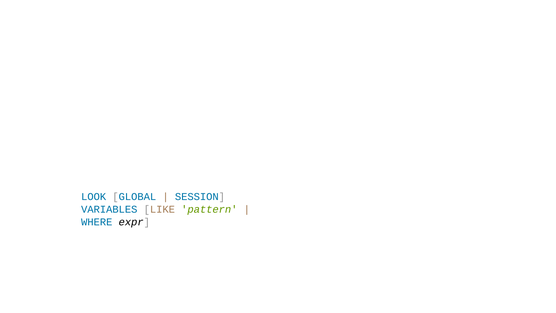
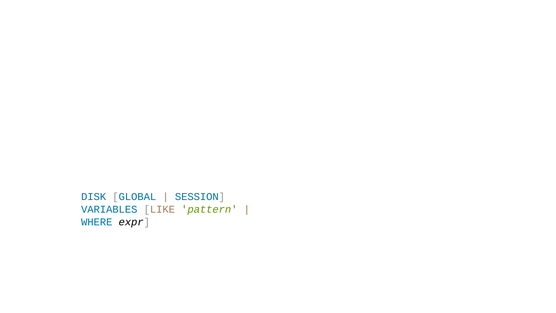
LOOK: LOOK -> DISK
